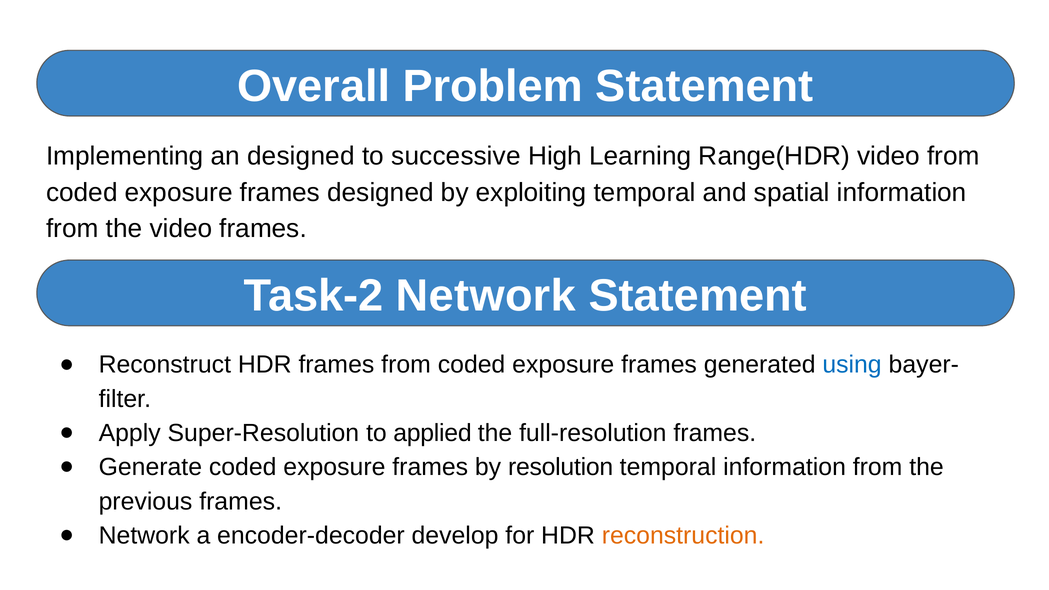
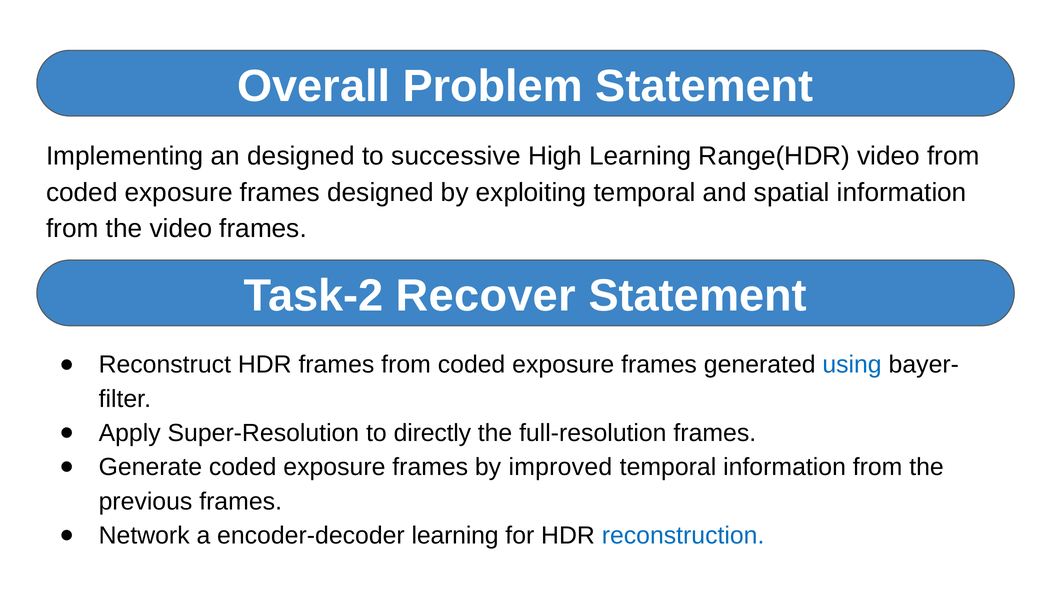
Task-2 Network: Network -> Recover
applied: applied -> directly
resolution: resolution -> improved
encoder-decoder develop: develop -> learning
reconstruction colour: orange -> blue
